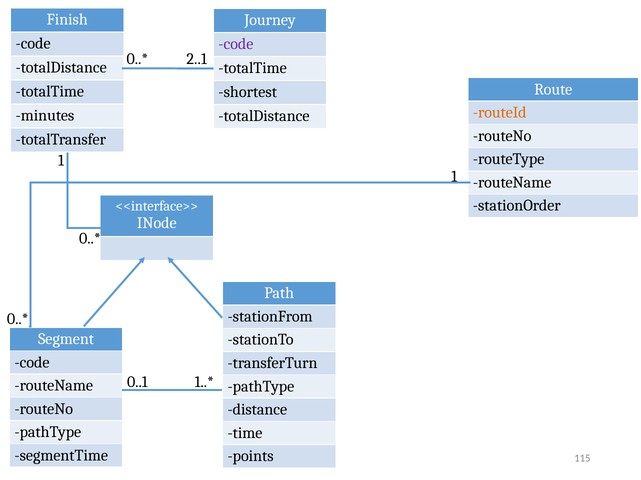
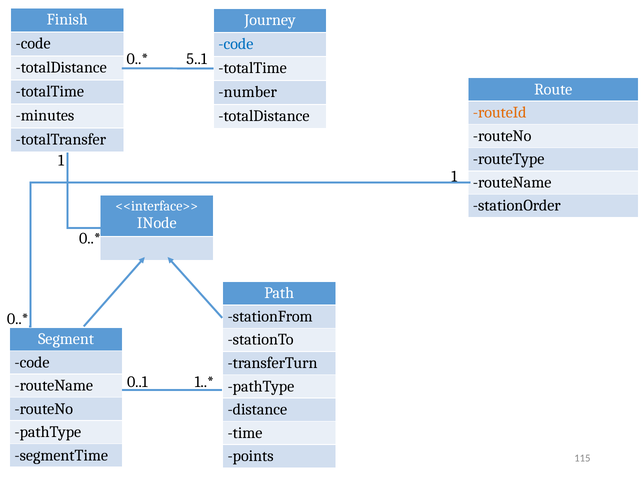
code at (236, 44) colour: purple -> blue
2..1: 2..1 -> 5..1
shortest: shortest -> number
